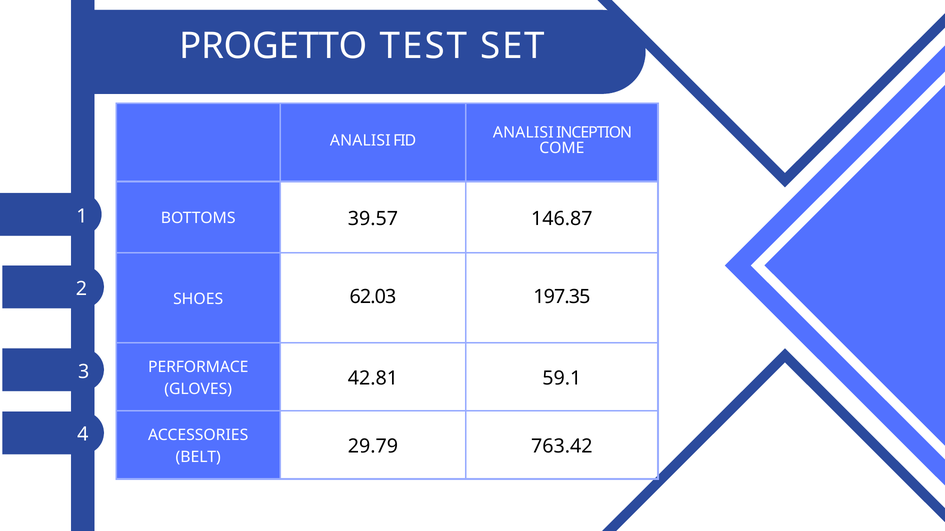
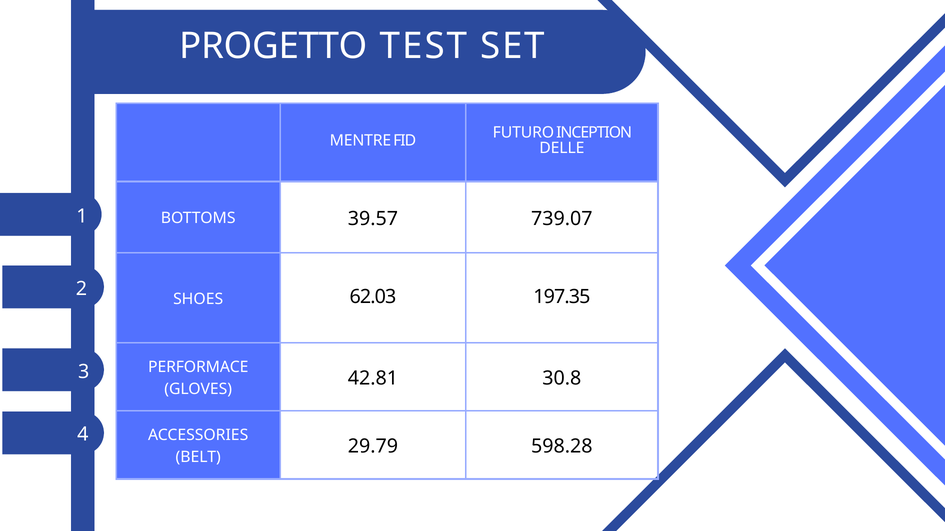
ANALISI at (360, 140): ANALISI -> MENTRE
FID ANALISI: ANALISI -> FUTURO
COME: COME -> DELLE
146.87: 146.87 -> 739.07
59.1: 59.1 -> 30.8
763.42: 763.42 -> 598.28
